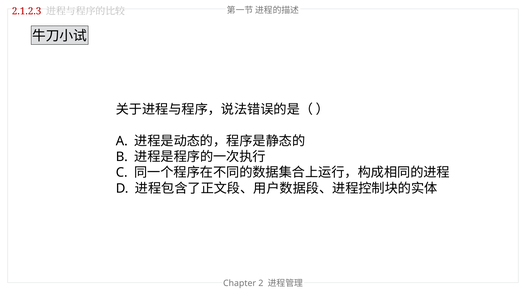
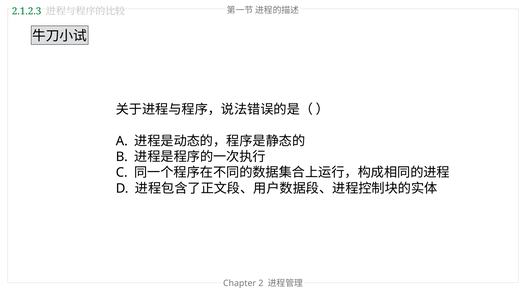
2.1.2.3 colour: red -> green
